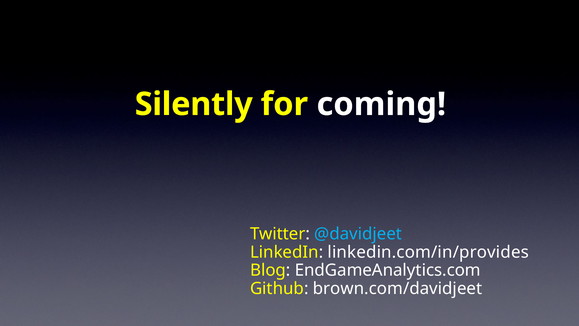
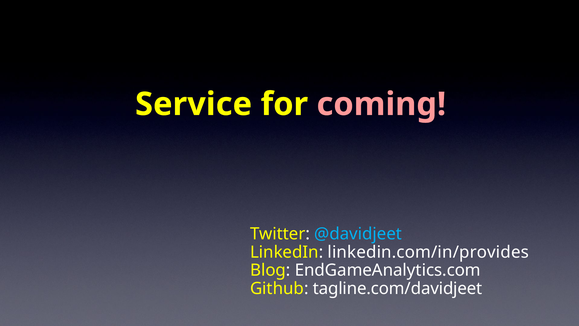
Silently: Silently -> Service
coming colour: white -> pink
brown.com/davidjeet: brown.com/davidjeet -> tagline.com/davidjeet
